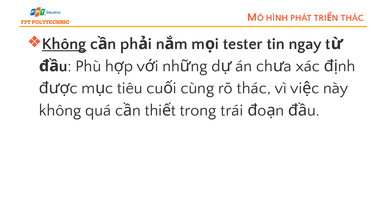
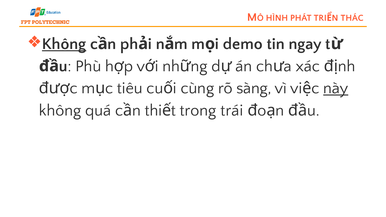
tester: tester -> demo
rõ thác: thác -> sàng
này underline: none -> present
